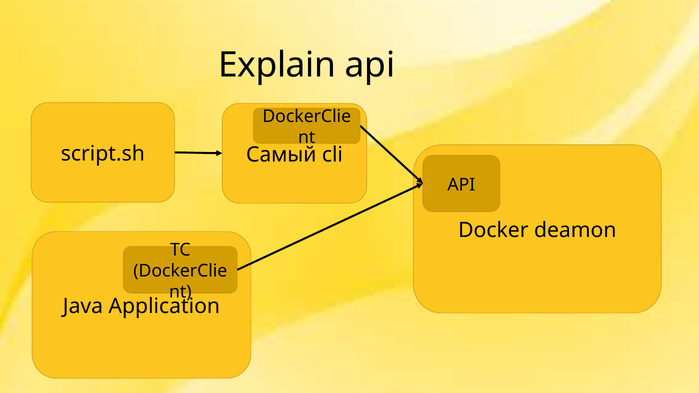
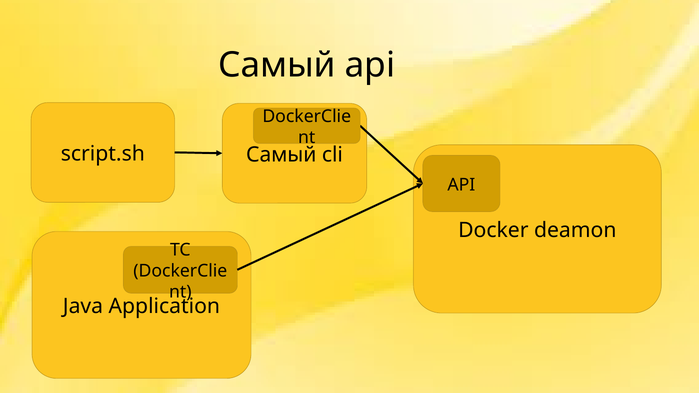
Explain at (277, 65): Explain -> Самый
